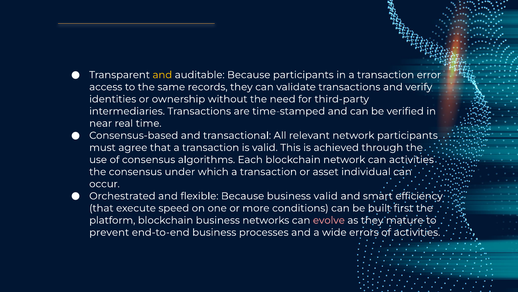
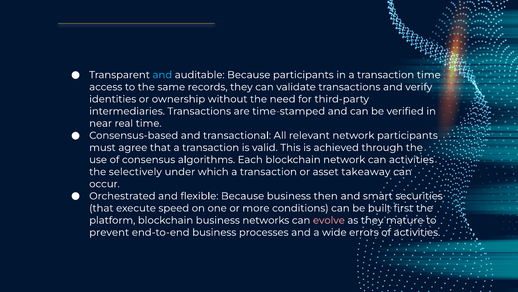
and at (162, 75) colour: yellow -> light blue
transaction error: error -> time
the consensus: consensus -> selectively
individual: individual -> takeaway
business valid: valid -> then
efficiency: efficiency -> securities
